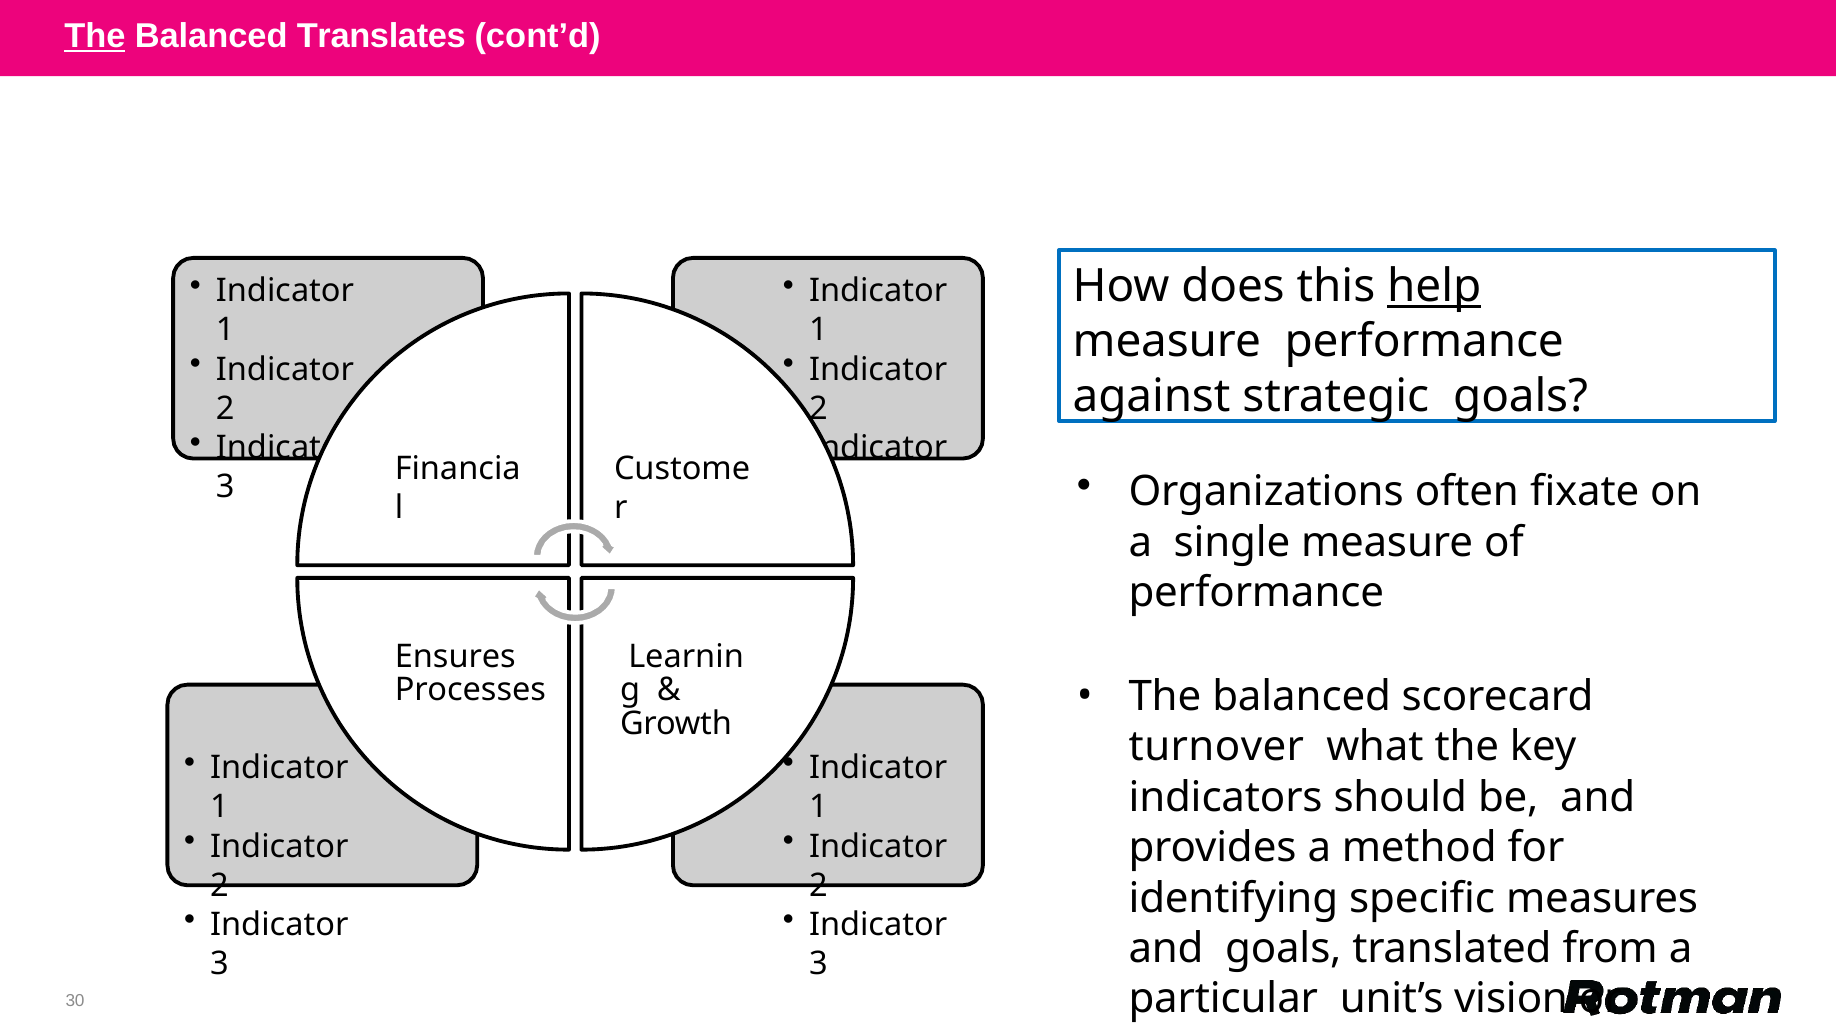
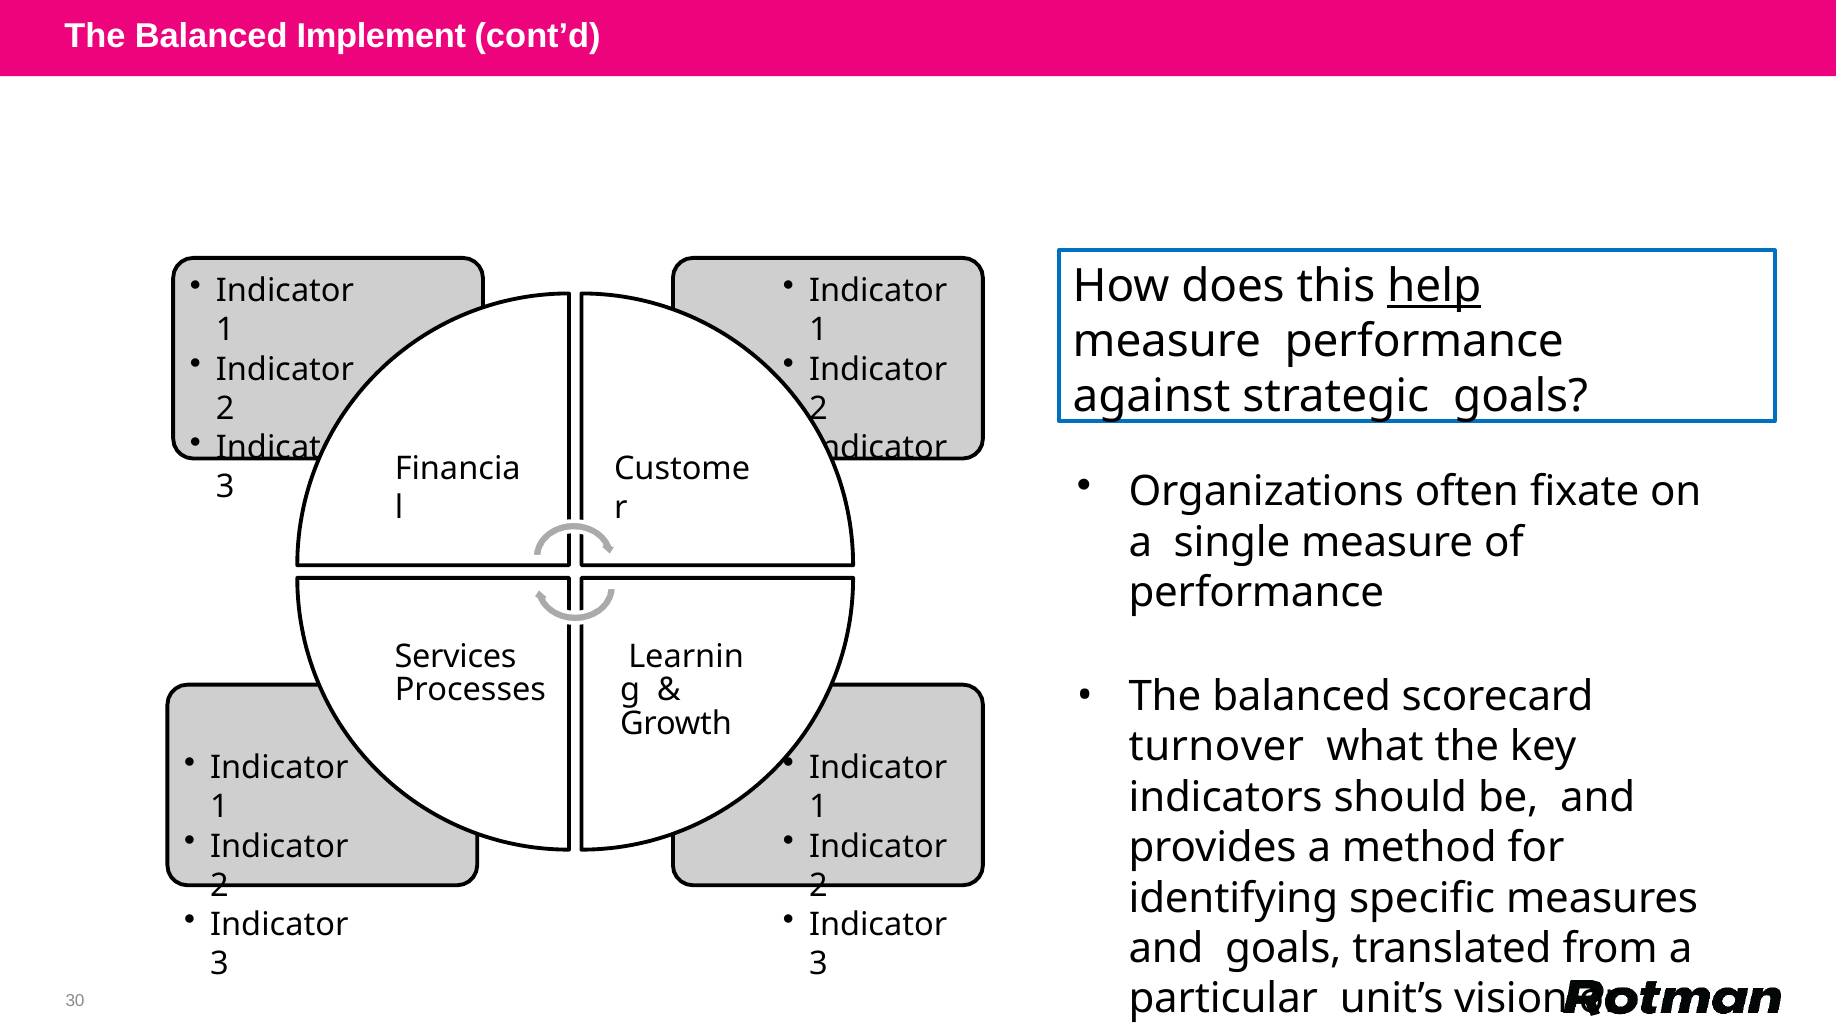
The at (95, 36) underline: present -> none
Balanced Translates: Translates -> Implement
Ensures: Ensures -> Services
